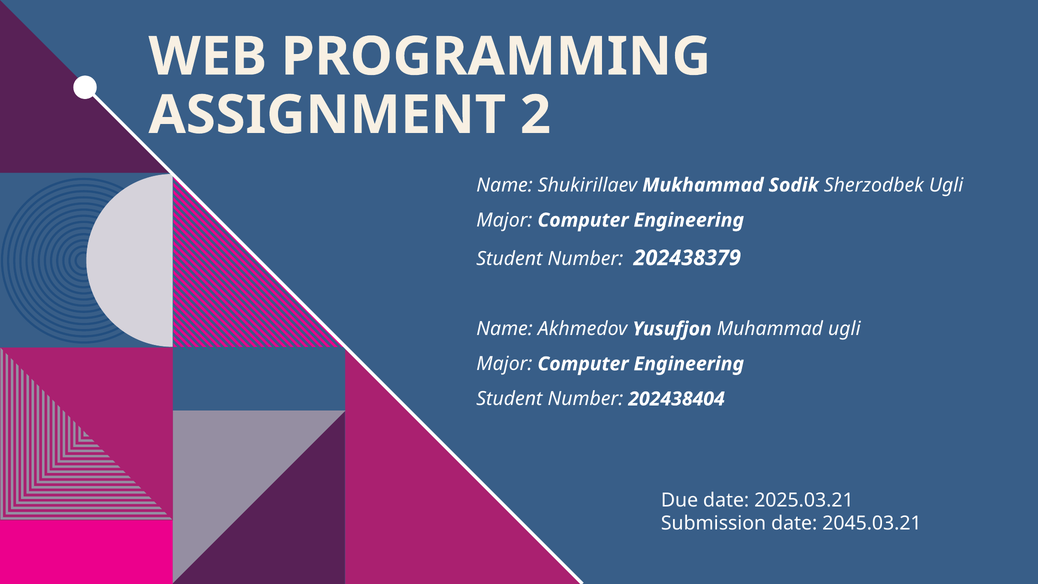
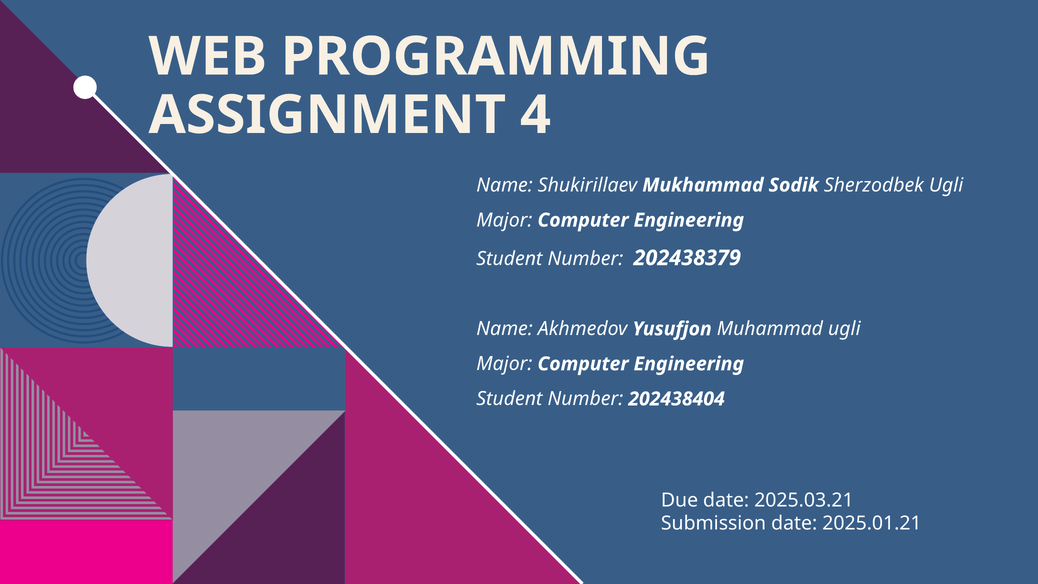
2: 2 -> 4
2045.03.21: 2045.03.21 -> 2025.01.21
